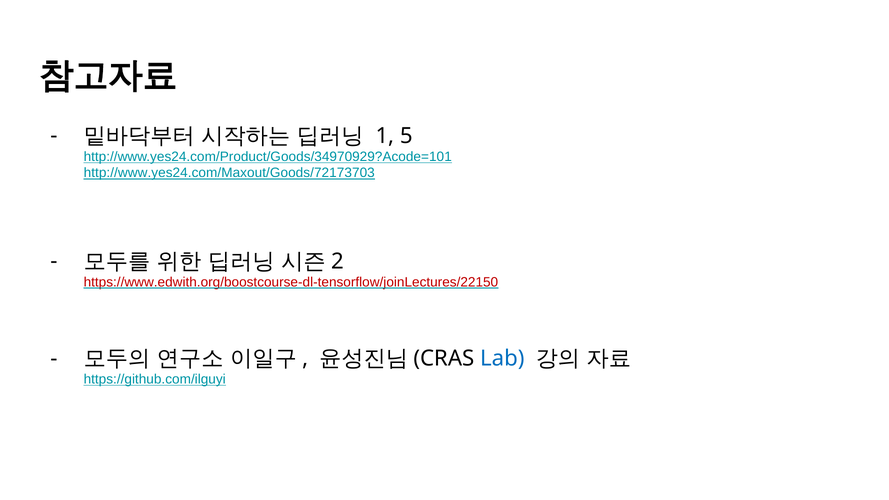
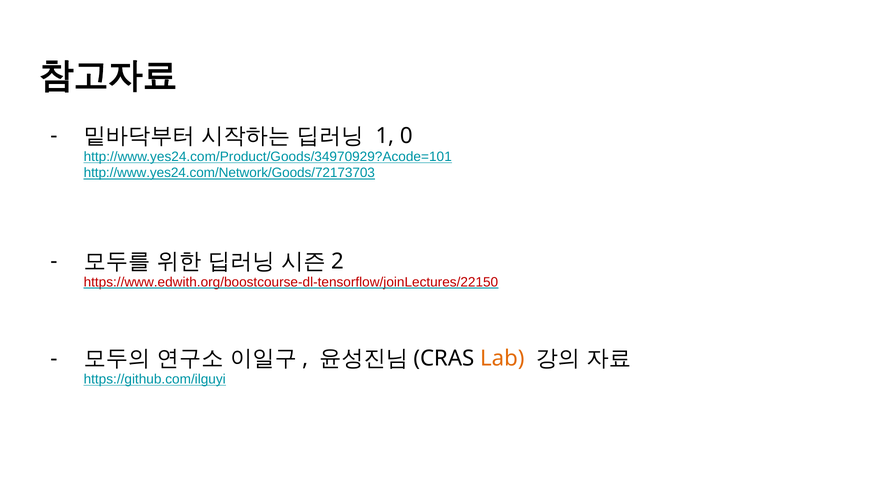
5: 5 -> 0
http://www.yes24.com/Maxout/Goods/72173703: http://www.yes24.com/Maxout/Goods/72173703 -> http://www.yes24.com/Network/Goods/72173703
Lab colour: blue -> orange
